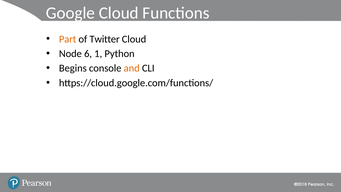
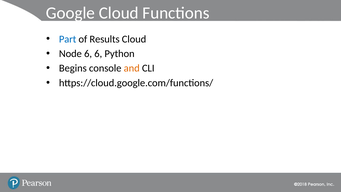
Part colour: orange -> blue
Twitter: Twitter -> Results
6 1: 1 -> 6
